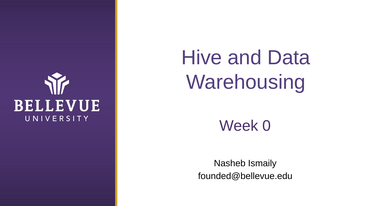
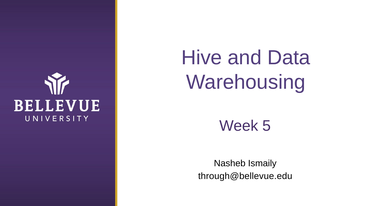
0: 0 -> 5
founded@bellevue.edu: founded@bellevue.edu -> through@bellevue.edu
